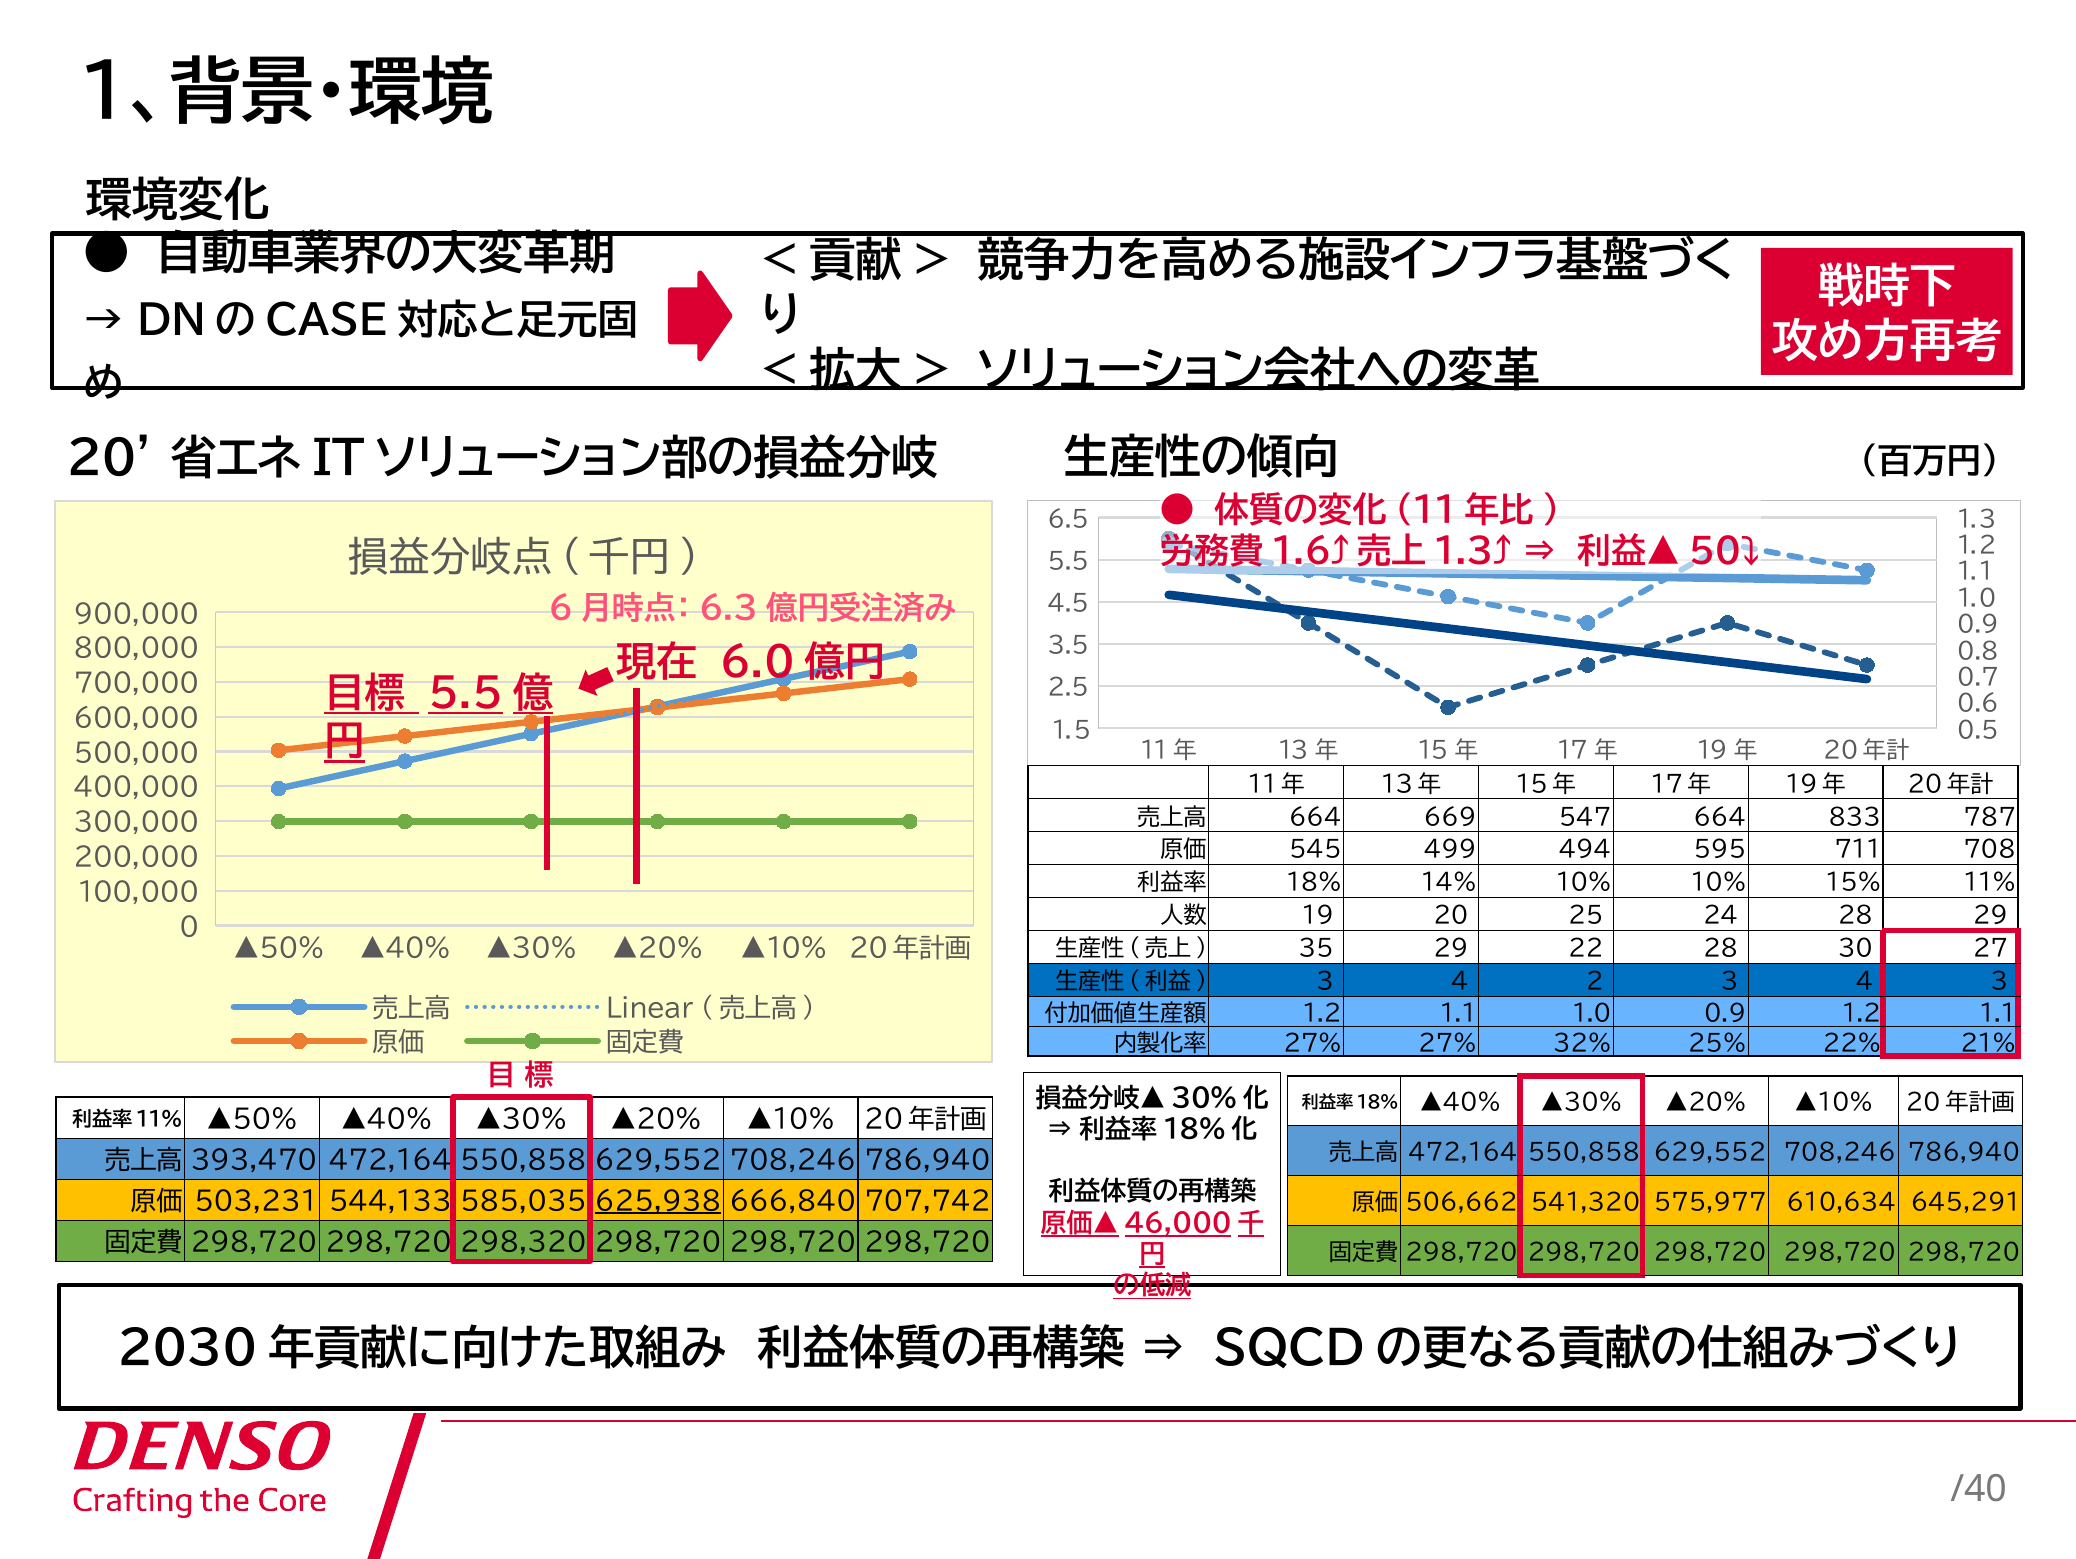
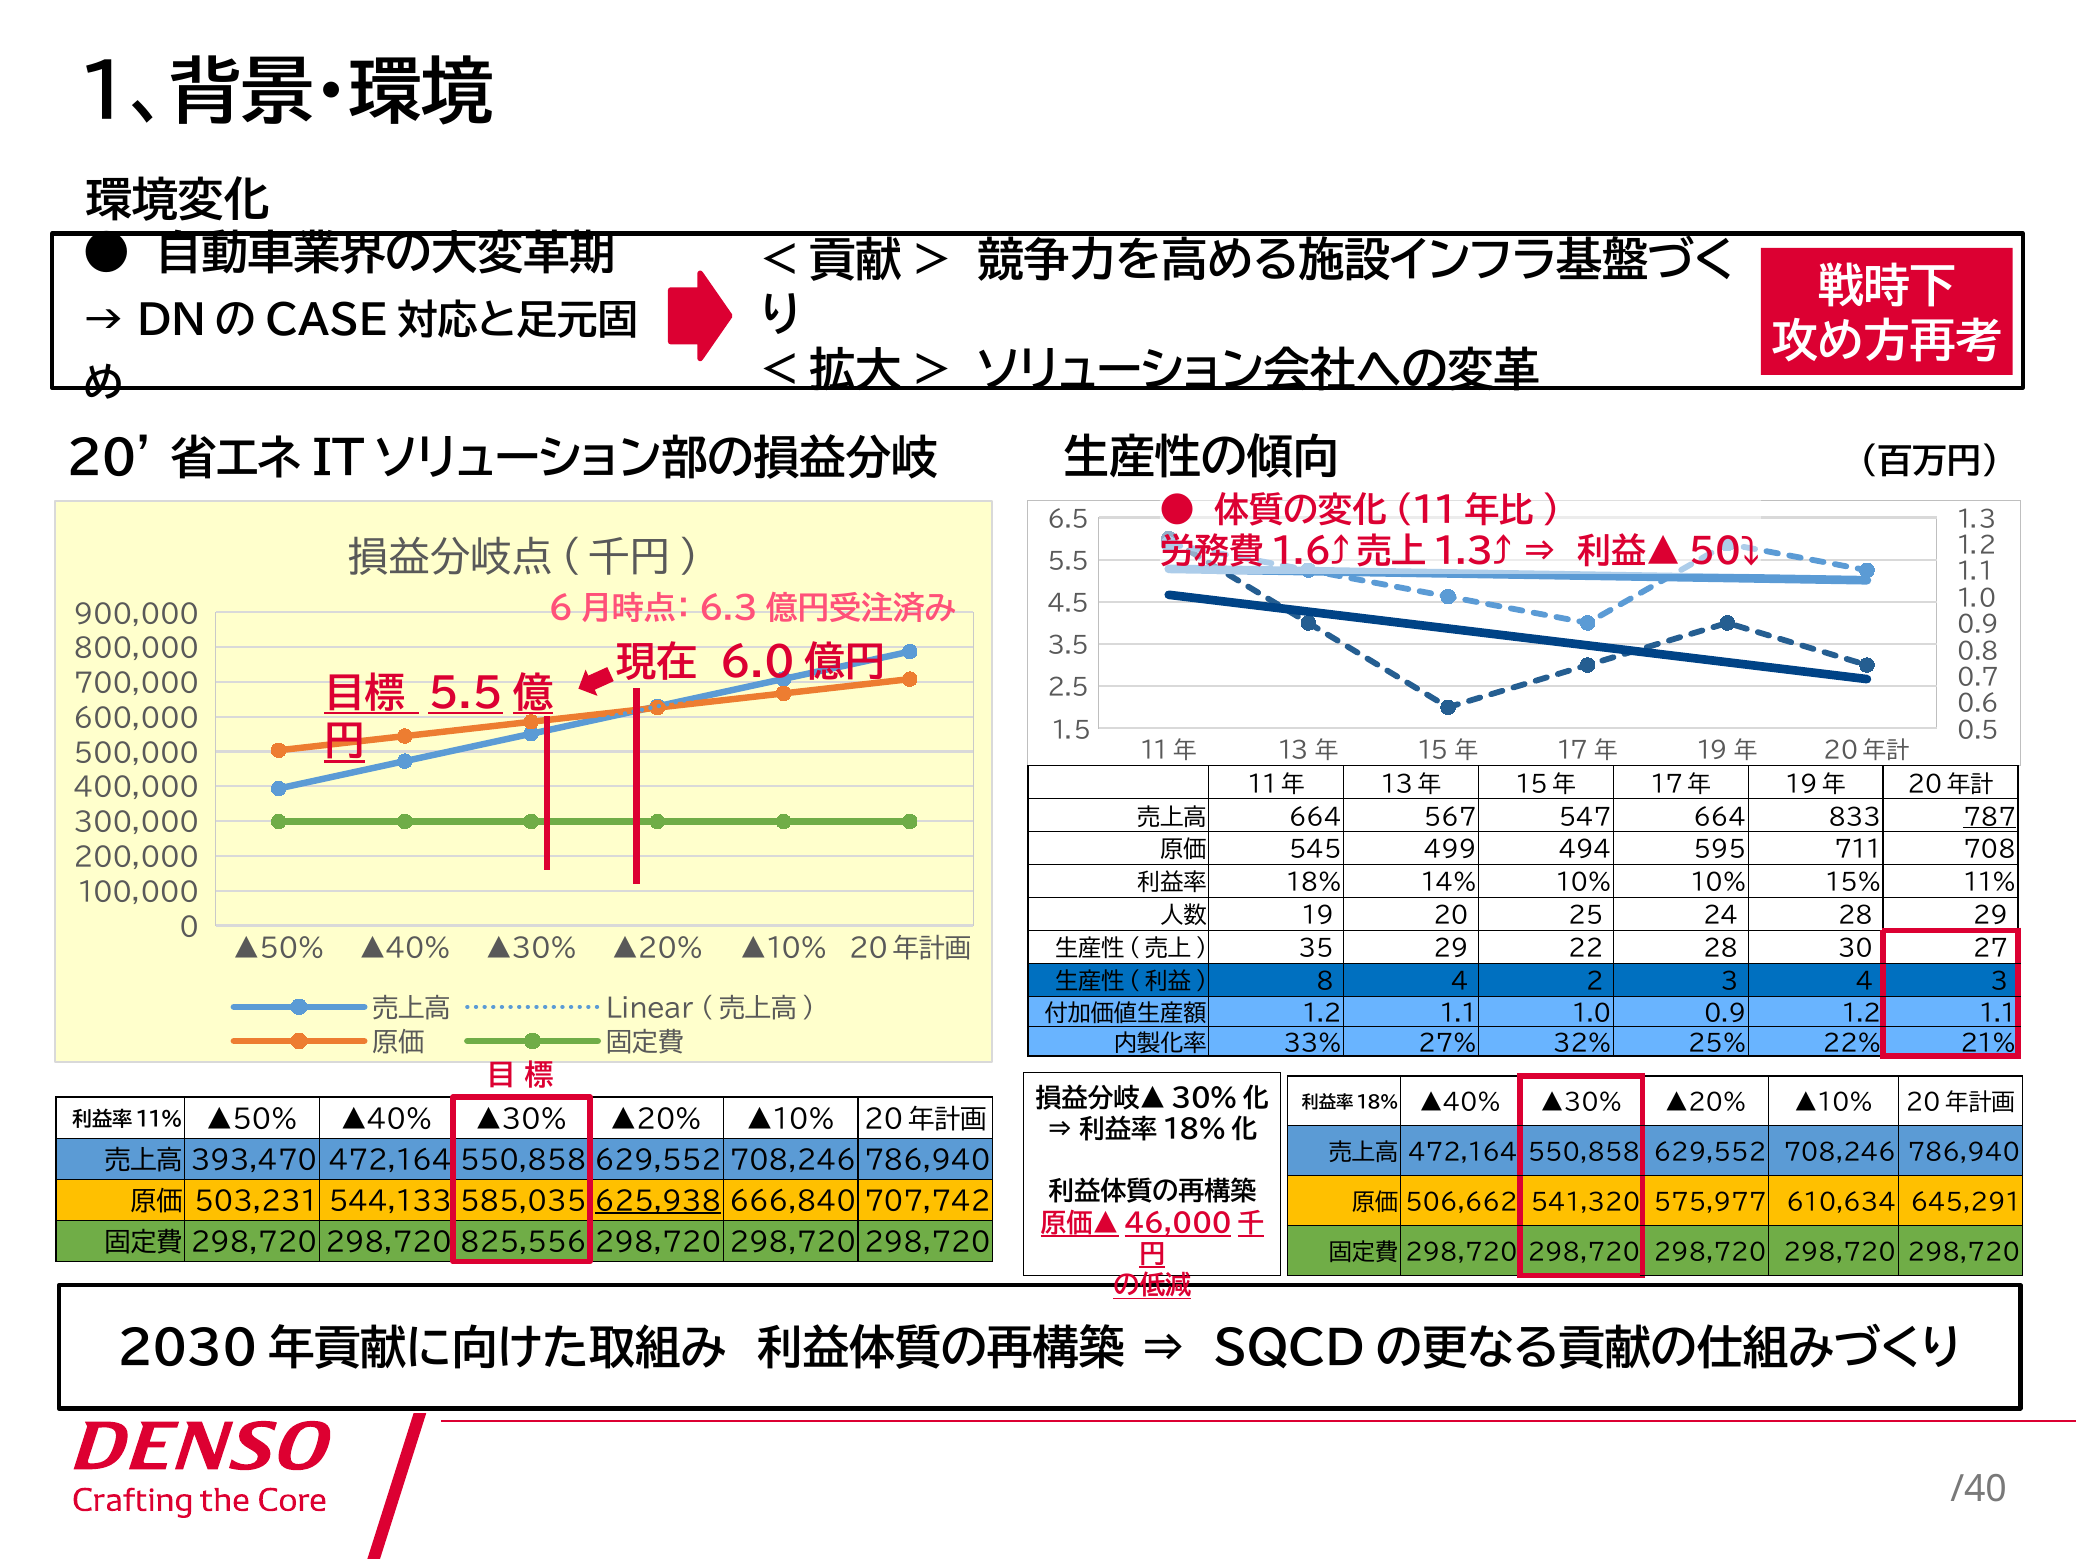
669: 669 -> 567
787 underline: none -> present
3 at (1325, 982): 3 -> 8
27% at (1313, 1043): 27% -> 33%
298,320: 298,320 -> 825,556
